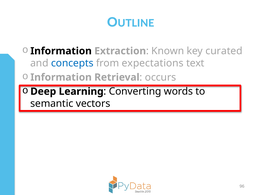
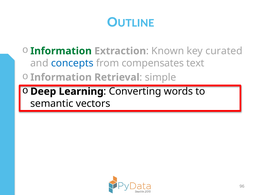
Information at (61, 51) colour: black -> green
expectations: expectations -> compensates
occurs: occurs -> simple
